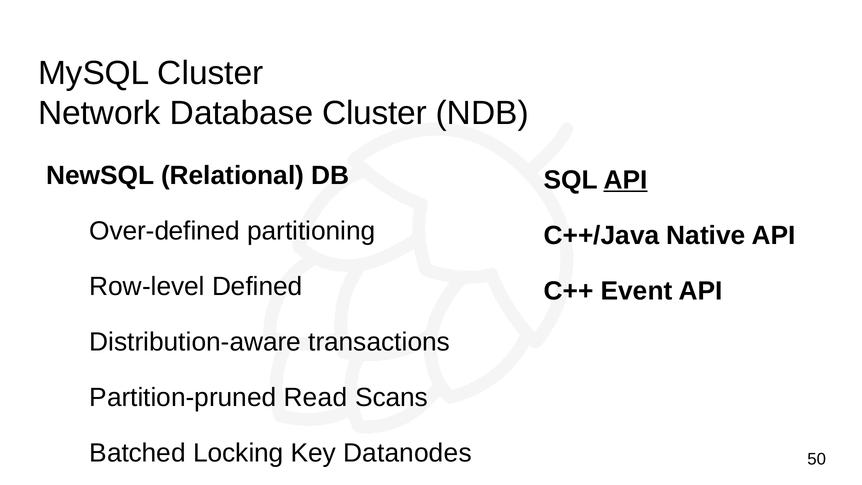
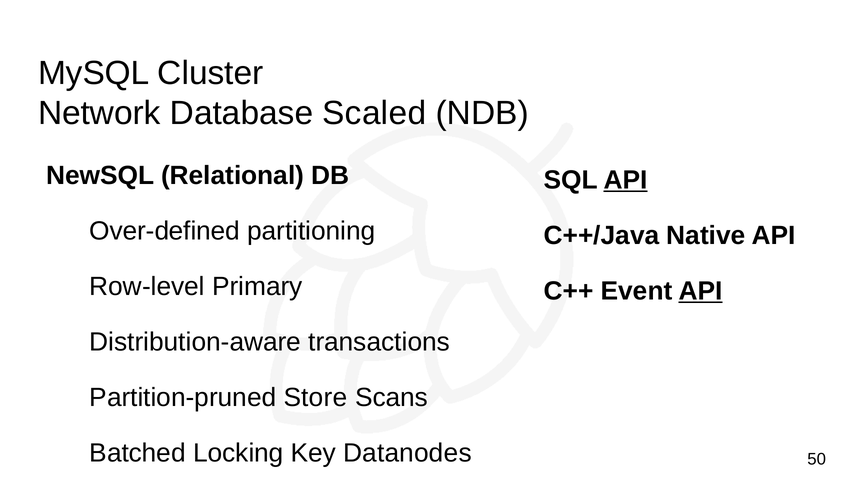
Database Cluster: Cluster -> Scaled
Defined: Defined -> Primary
API at (701, 291) underline: none -> present
Read: Read -> Store
